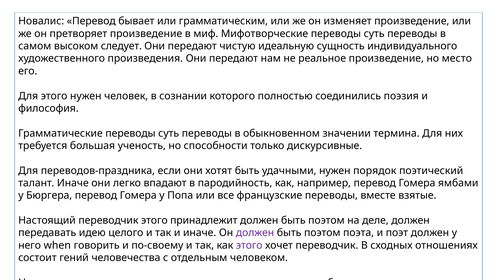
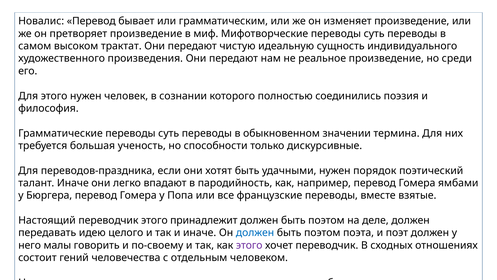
следует: следует -> трактат
место: место -> среди
должен at (255, 232) colour: purple -> blue
when: when -> малы
